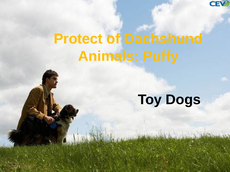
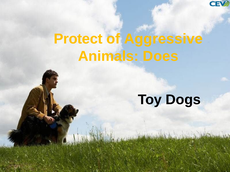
Dachshund: Dachshund -> Aggressive
Puffy: Puffy -> Does
